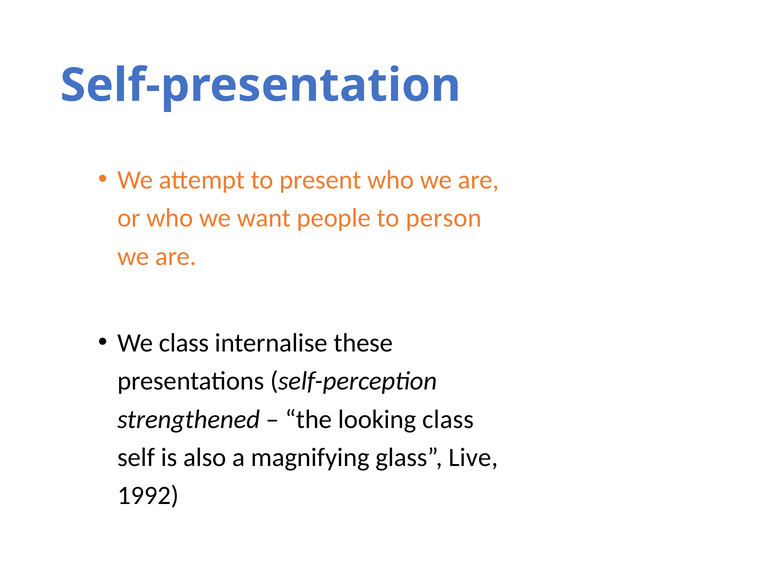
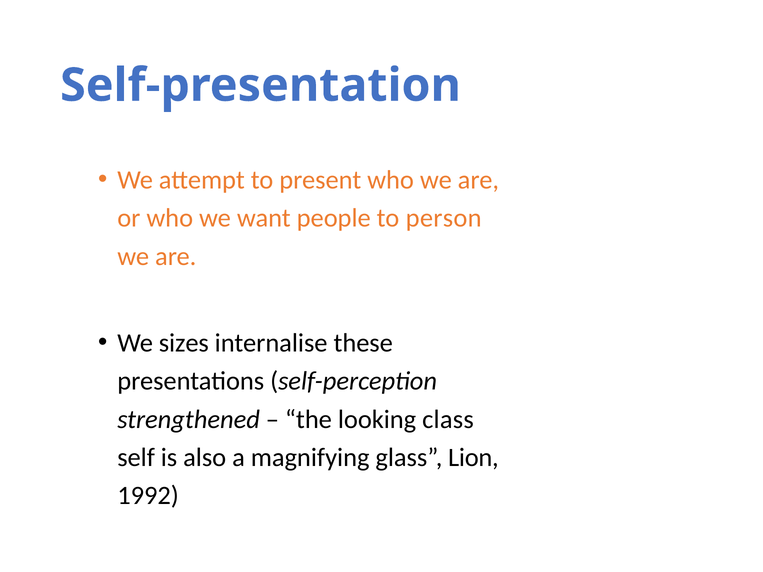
We class: class -> sizes
Live: Live -> Lion
